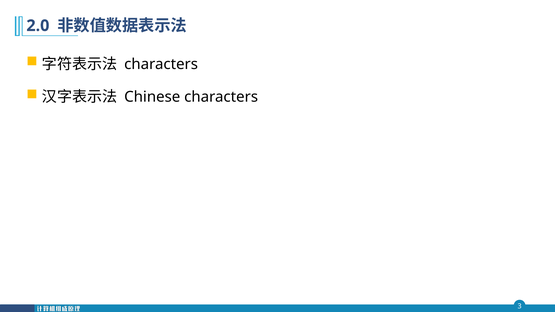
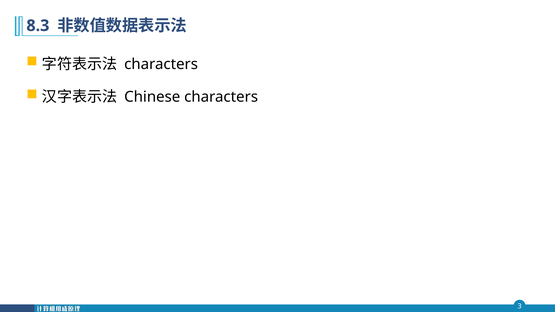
2.0: 2.0 -> 8.3
